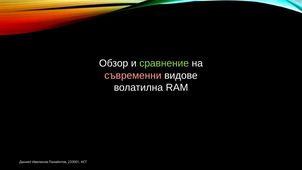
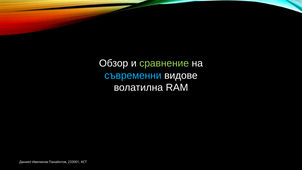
съвременни colour: pink -> light blue
